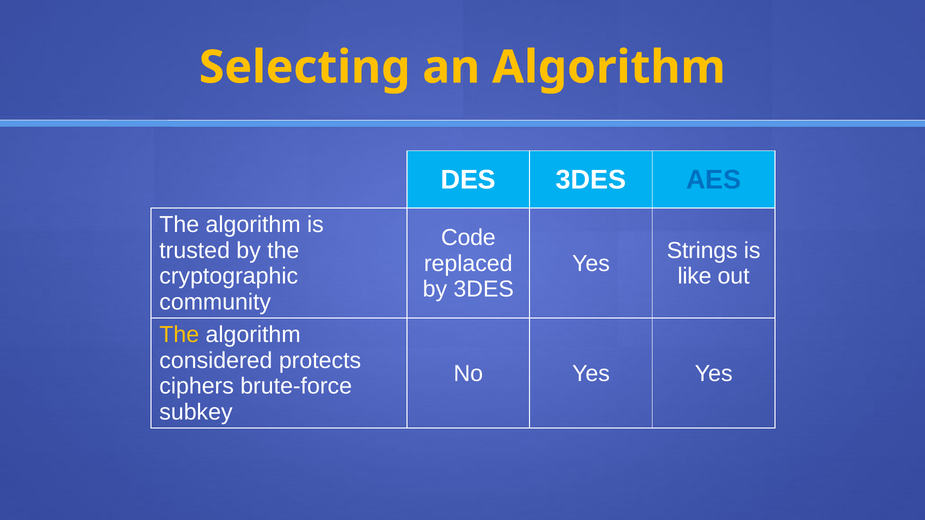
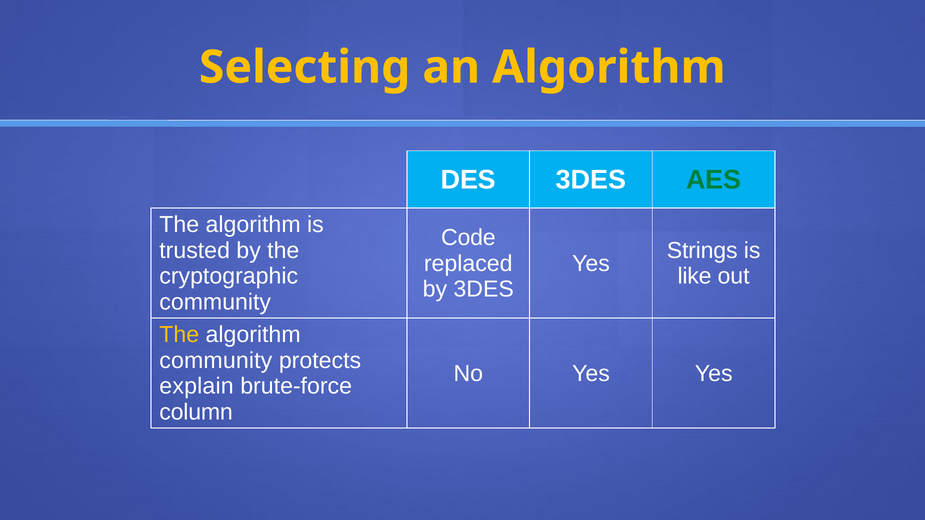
AES colour: blue -> green
considered at (216, 361): considered -> community
ciphers: ciphers -> explain
subkey: subkey -> column
